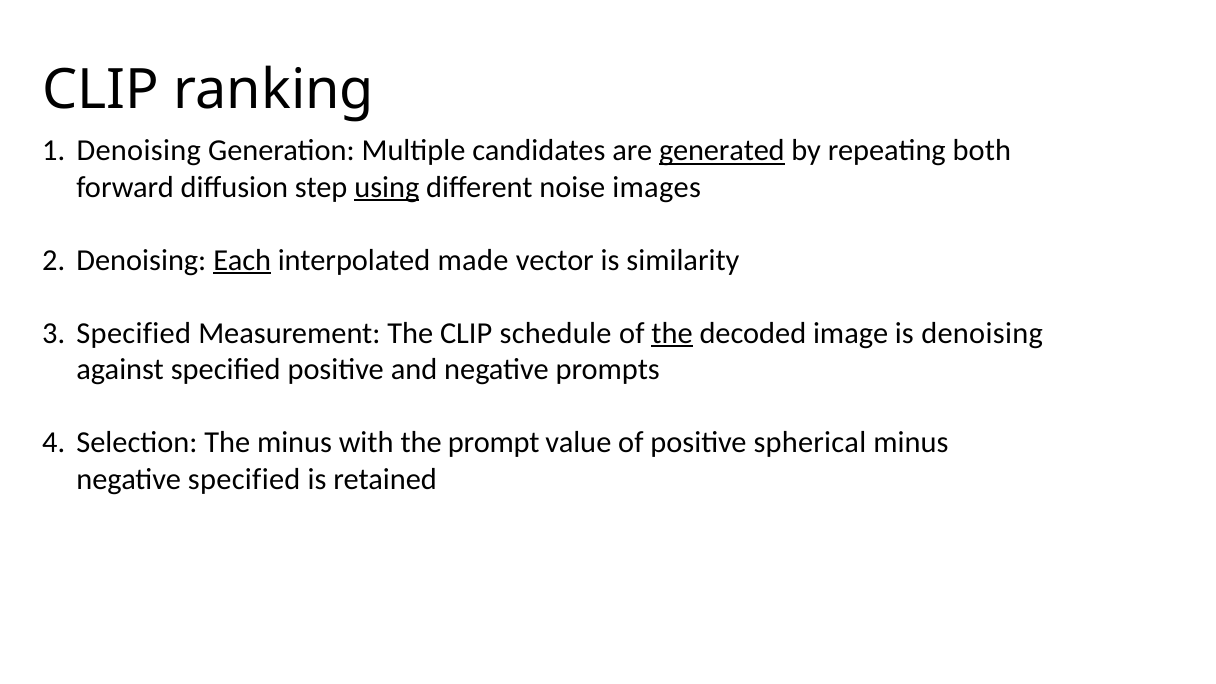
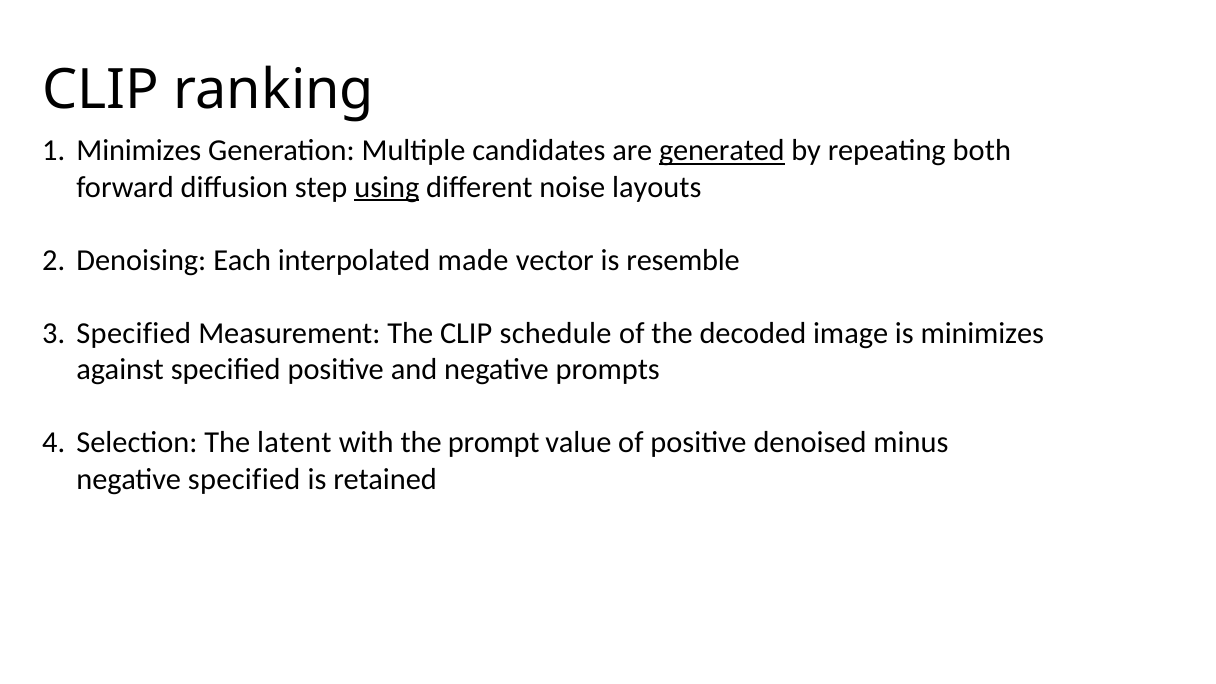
Denoising at (139, 151): Denoising -> Minimizes
images: images -> layouts
Each underline: present -> none
similarity: similarity -> resemble
the at (672, 333) underline: present -> none
is denoising: denoising -> minimizes
The minus: minus -> latent
spherical: spherical -> denoised
